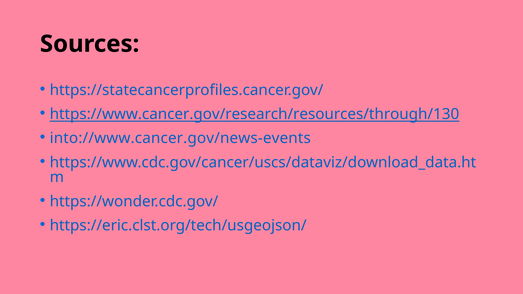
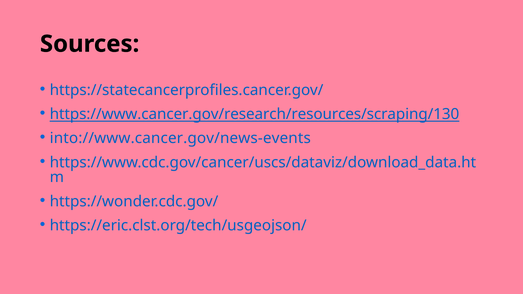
https://www.cancer.gov/research/resources/through/130: https://www.cancer.gov/research/resources/through/130 -> https://www.cancer.gov/research/resources/scraping/130
